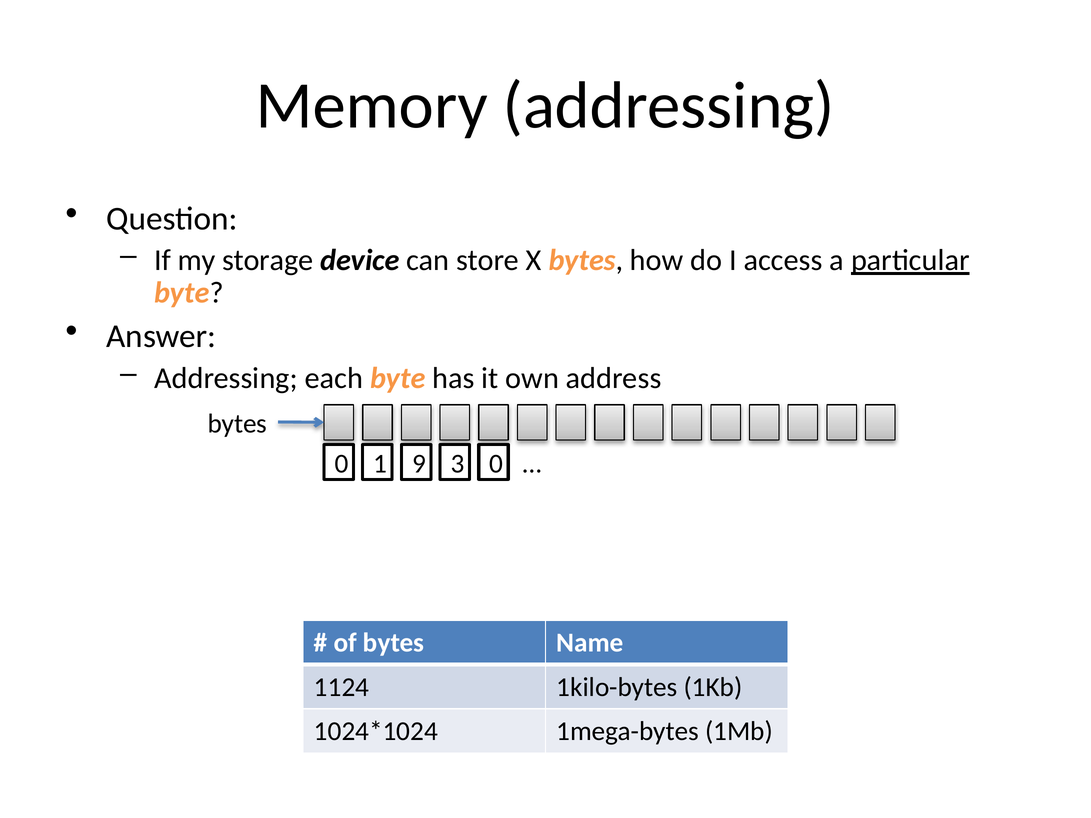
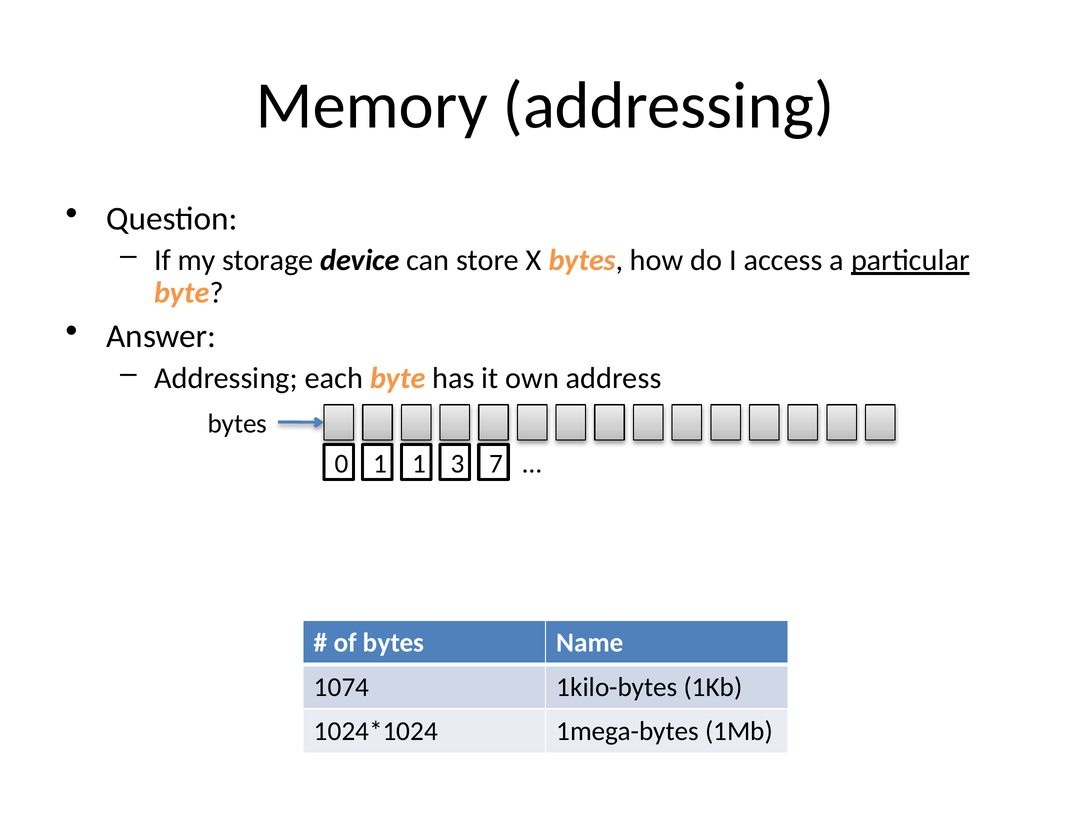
1 9: 9 -> 1
3 0: 0 -> 7
1124: 1124 -> 1074
